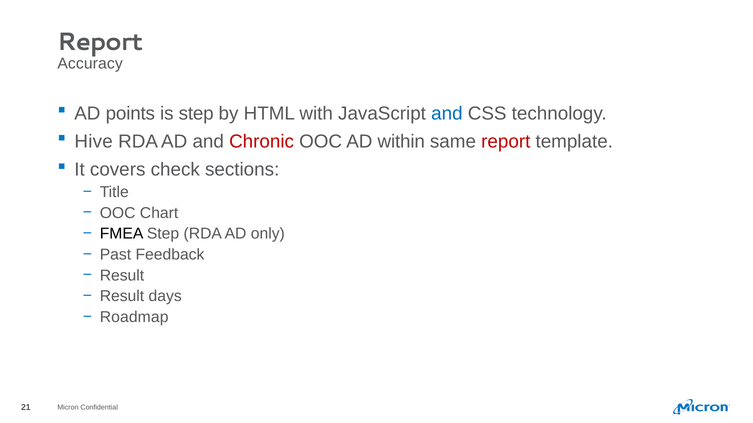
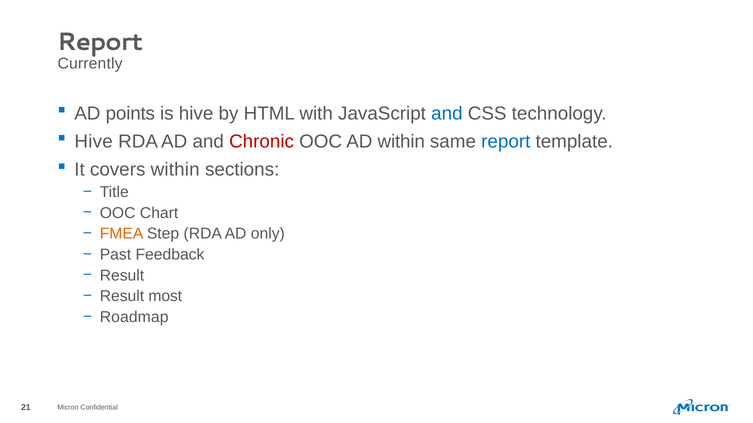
Accuracy: Accuracy -> Currently
is step: step -> hive
report at (506, 142) colour: red -> blue
covers check: check -> within
FMEA colour: black -> orange
days: days -> most
